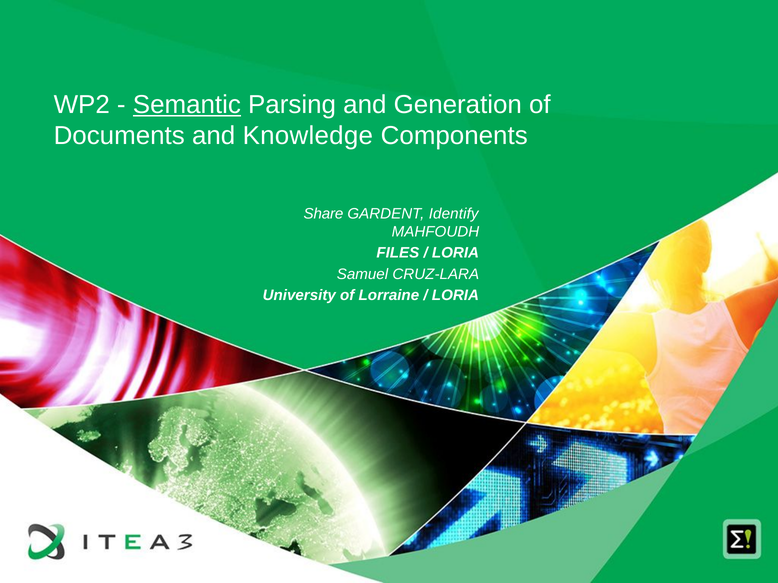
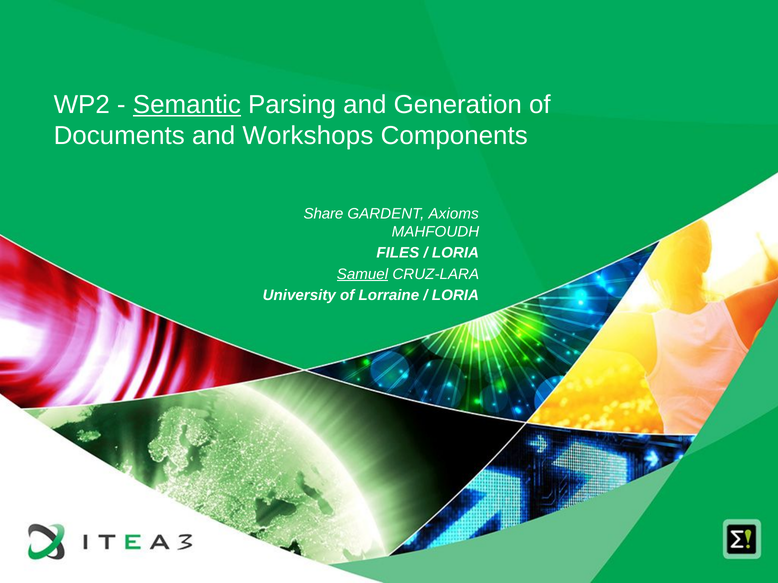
Knowledge: Knowledge -> Workshops
Identify: Identify -> Axioms
Samuel underline: none -> present
